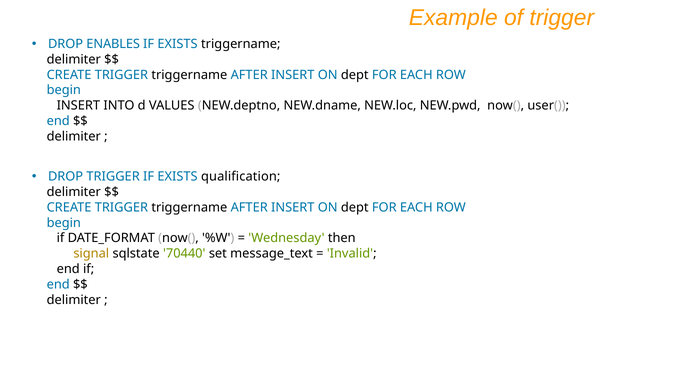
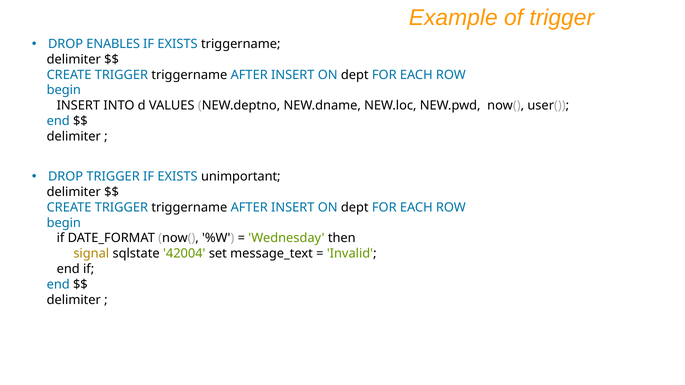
qualification: qualification -> unimportant
70440: 70440 -> 42004
